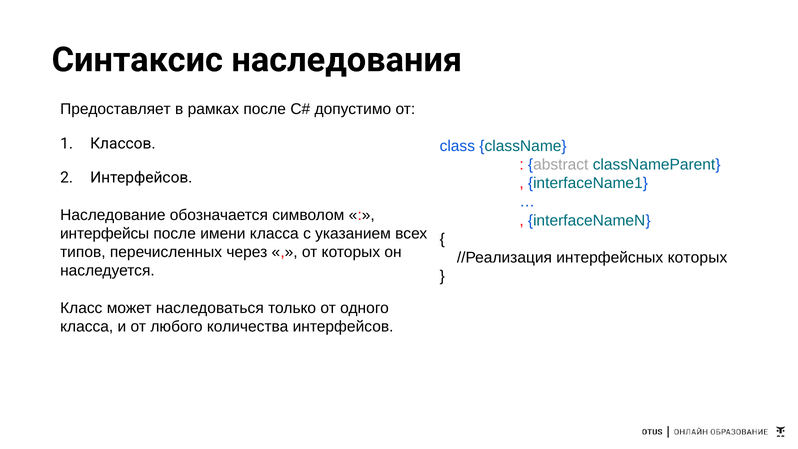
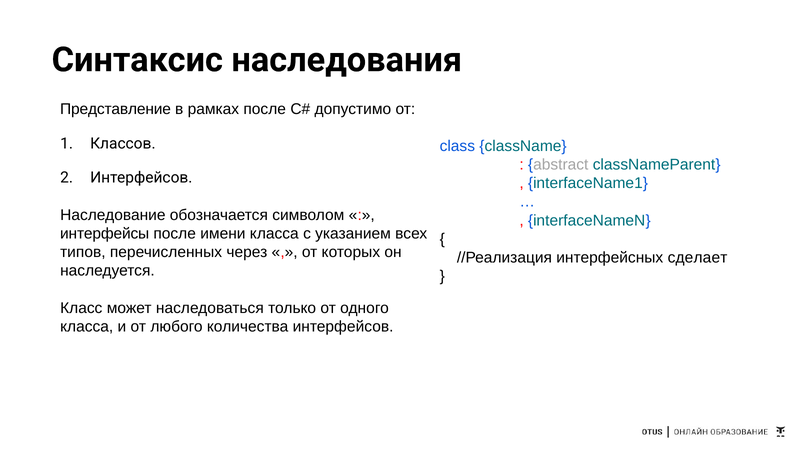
Предоставляет: Предоставляет -> Представление
интерфейсных которых: которых -> сделает
